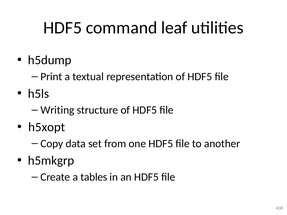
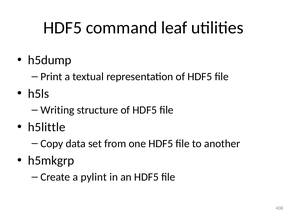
h5xopt: h5xopt -> h5little
tables: tables -> pylint
